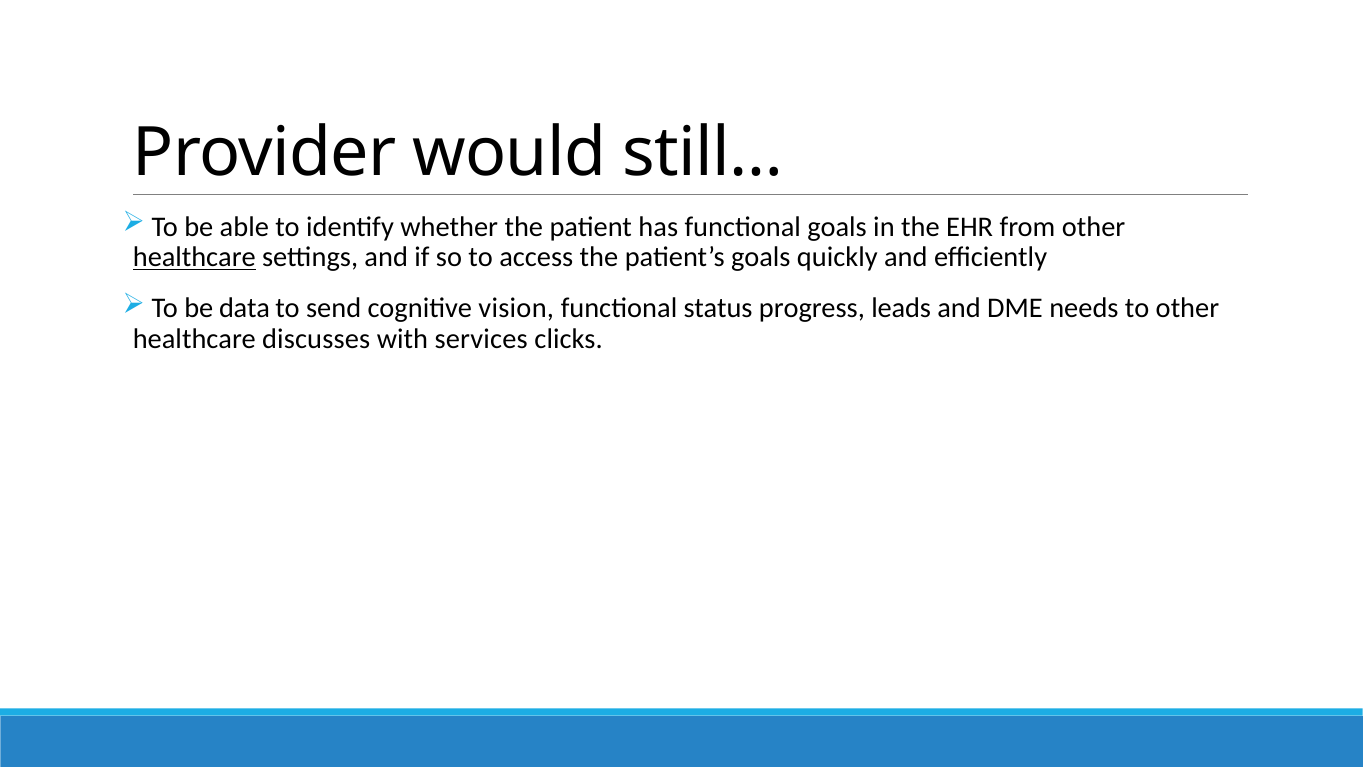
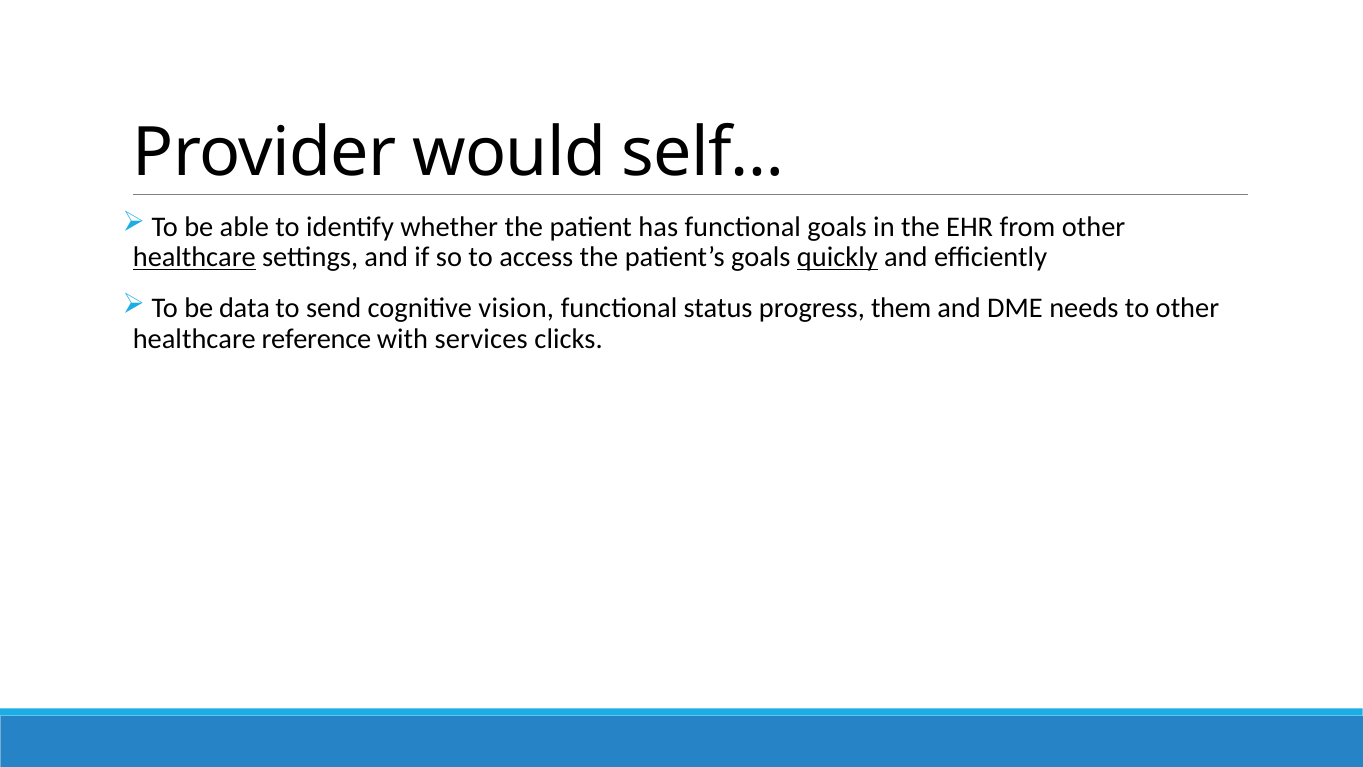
still…: still… -> self…
quickly underline: none -> present
leads: leads -> them
discusses: discusses -> reference
